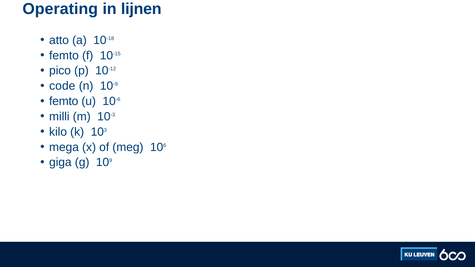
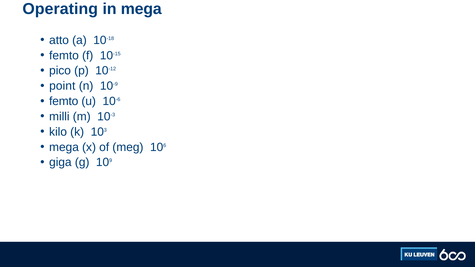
in lijnen: lijnen -> mega
code: code -> point
